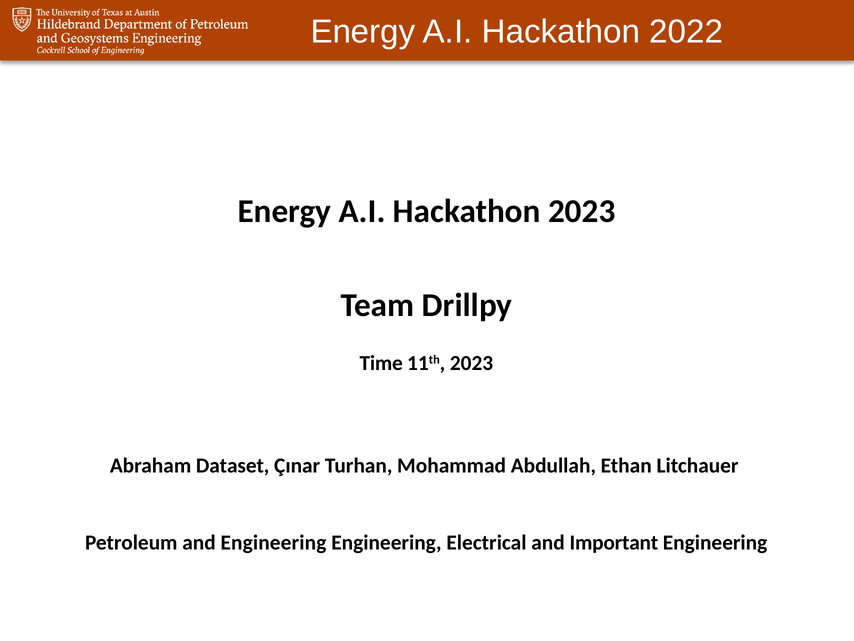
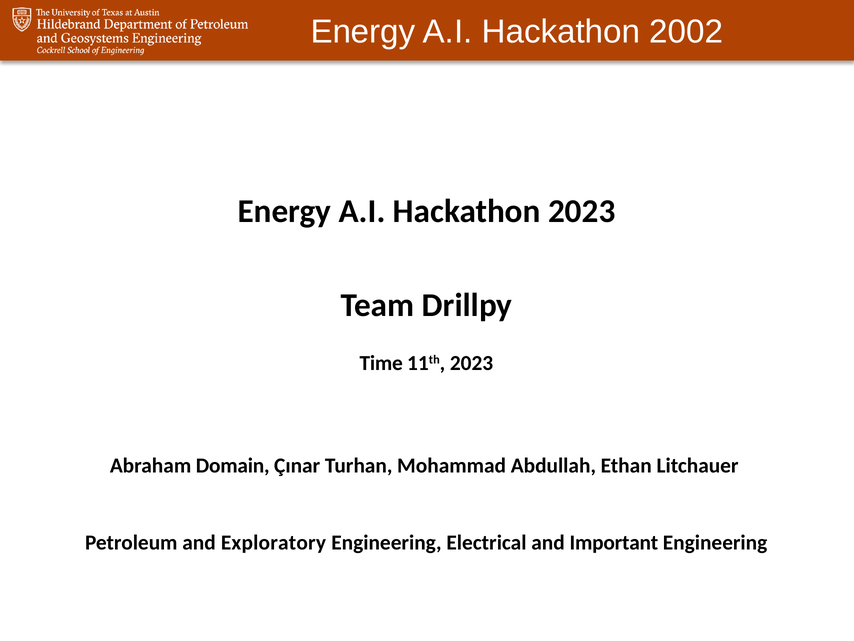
2022: 2022 -> 2002
Dataset: Dataset -> Domain
and Engineering: Engineering -> Exploratory
